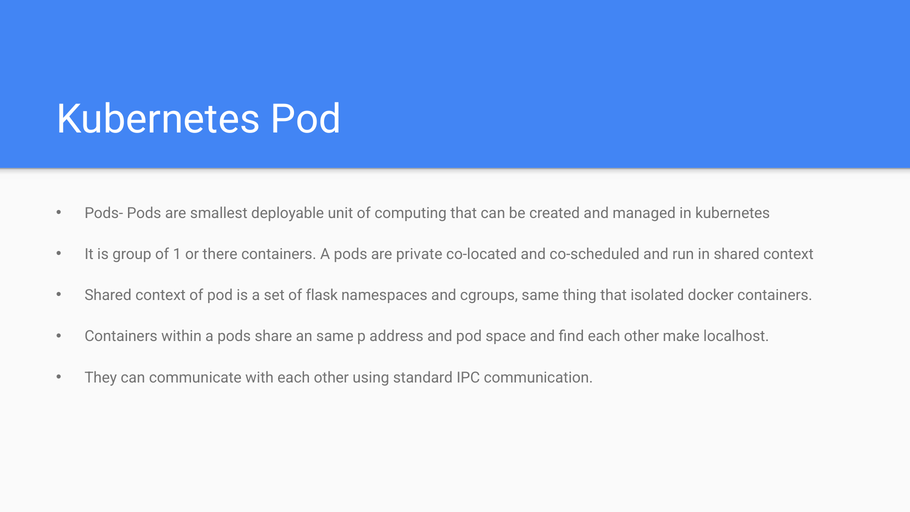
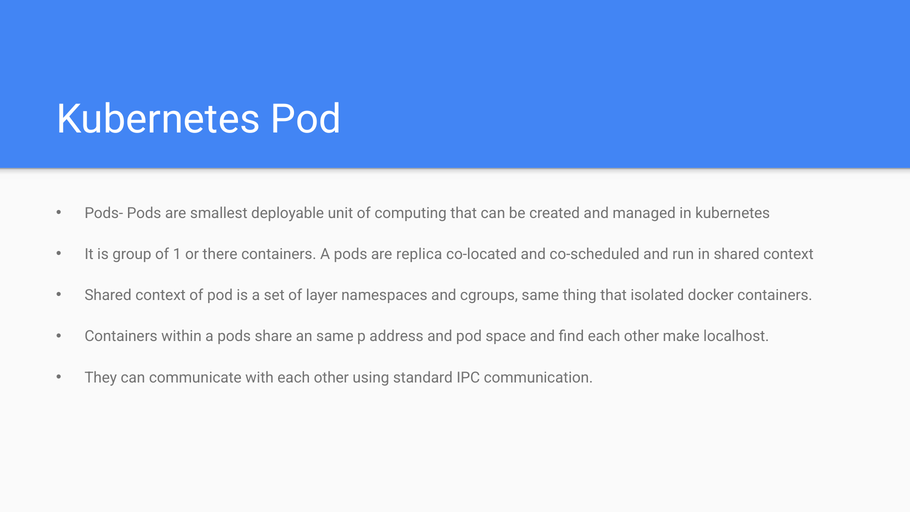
private: private -> replica
flask: flask -> layer
